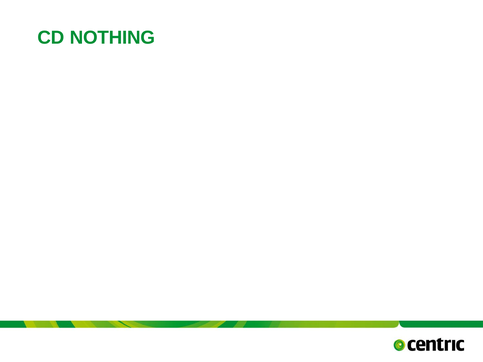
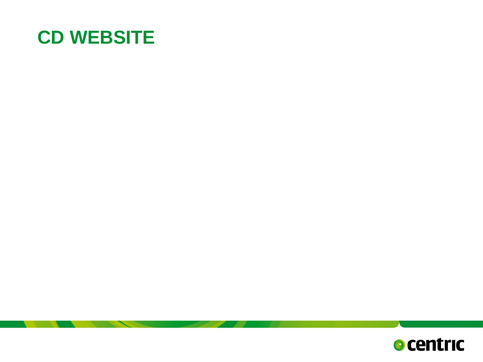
NOTHING: NOTHING -> WEBSITE
